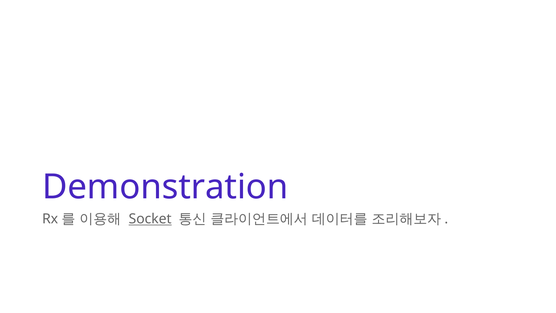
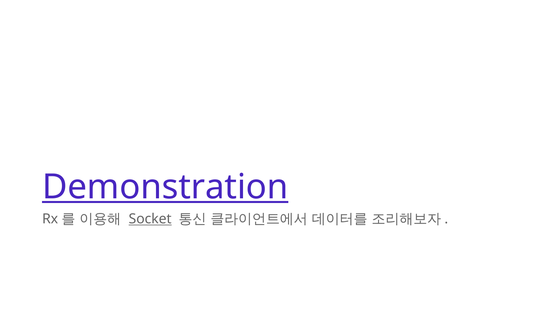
Demonstration underline: none -> present
